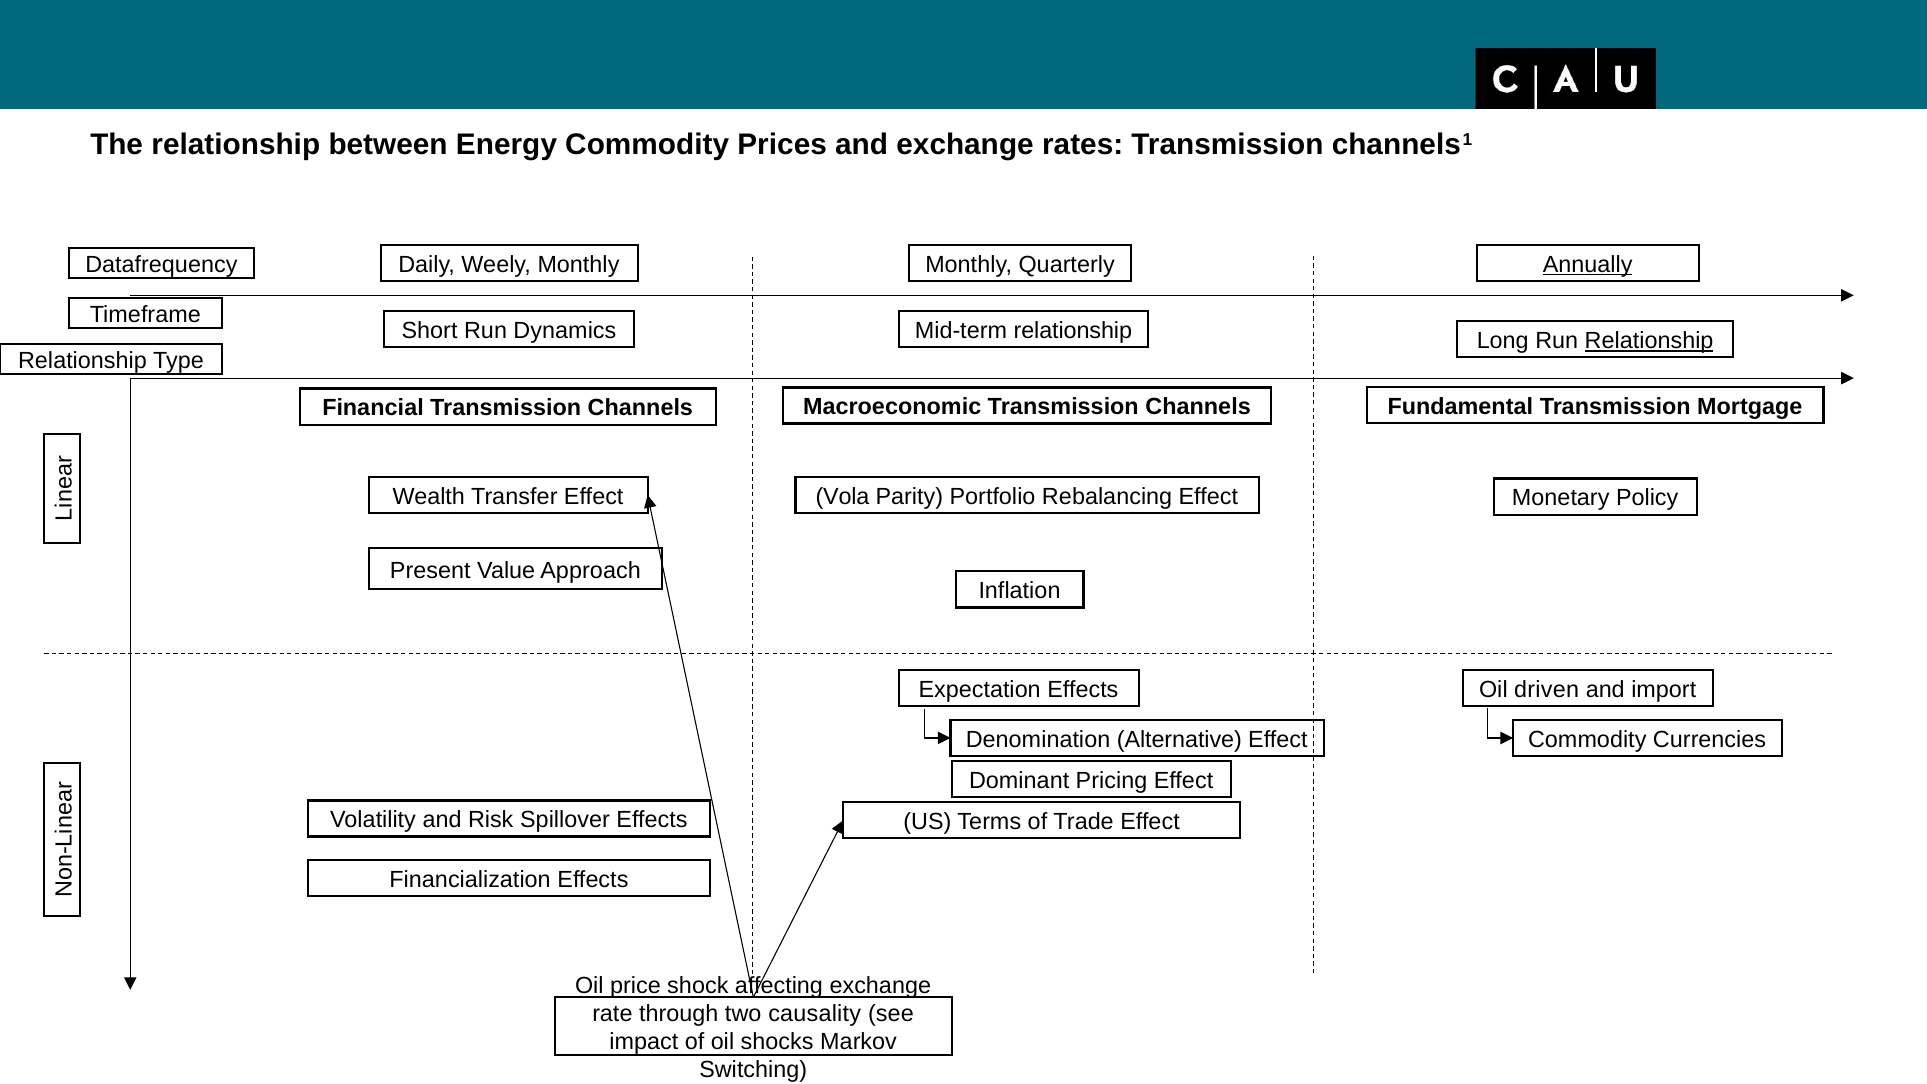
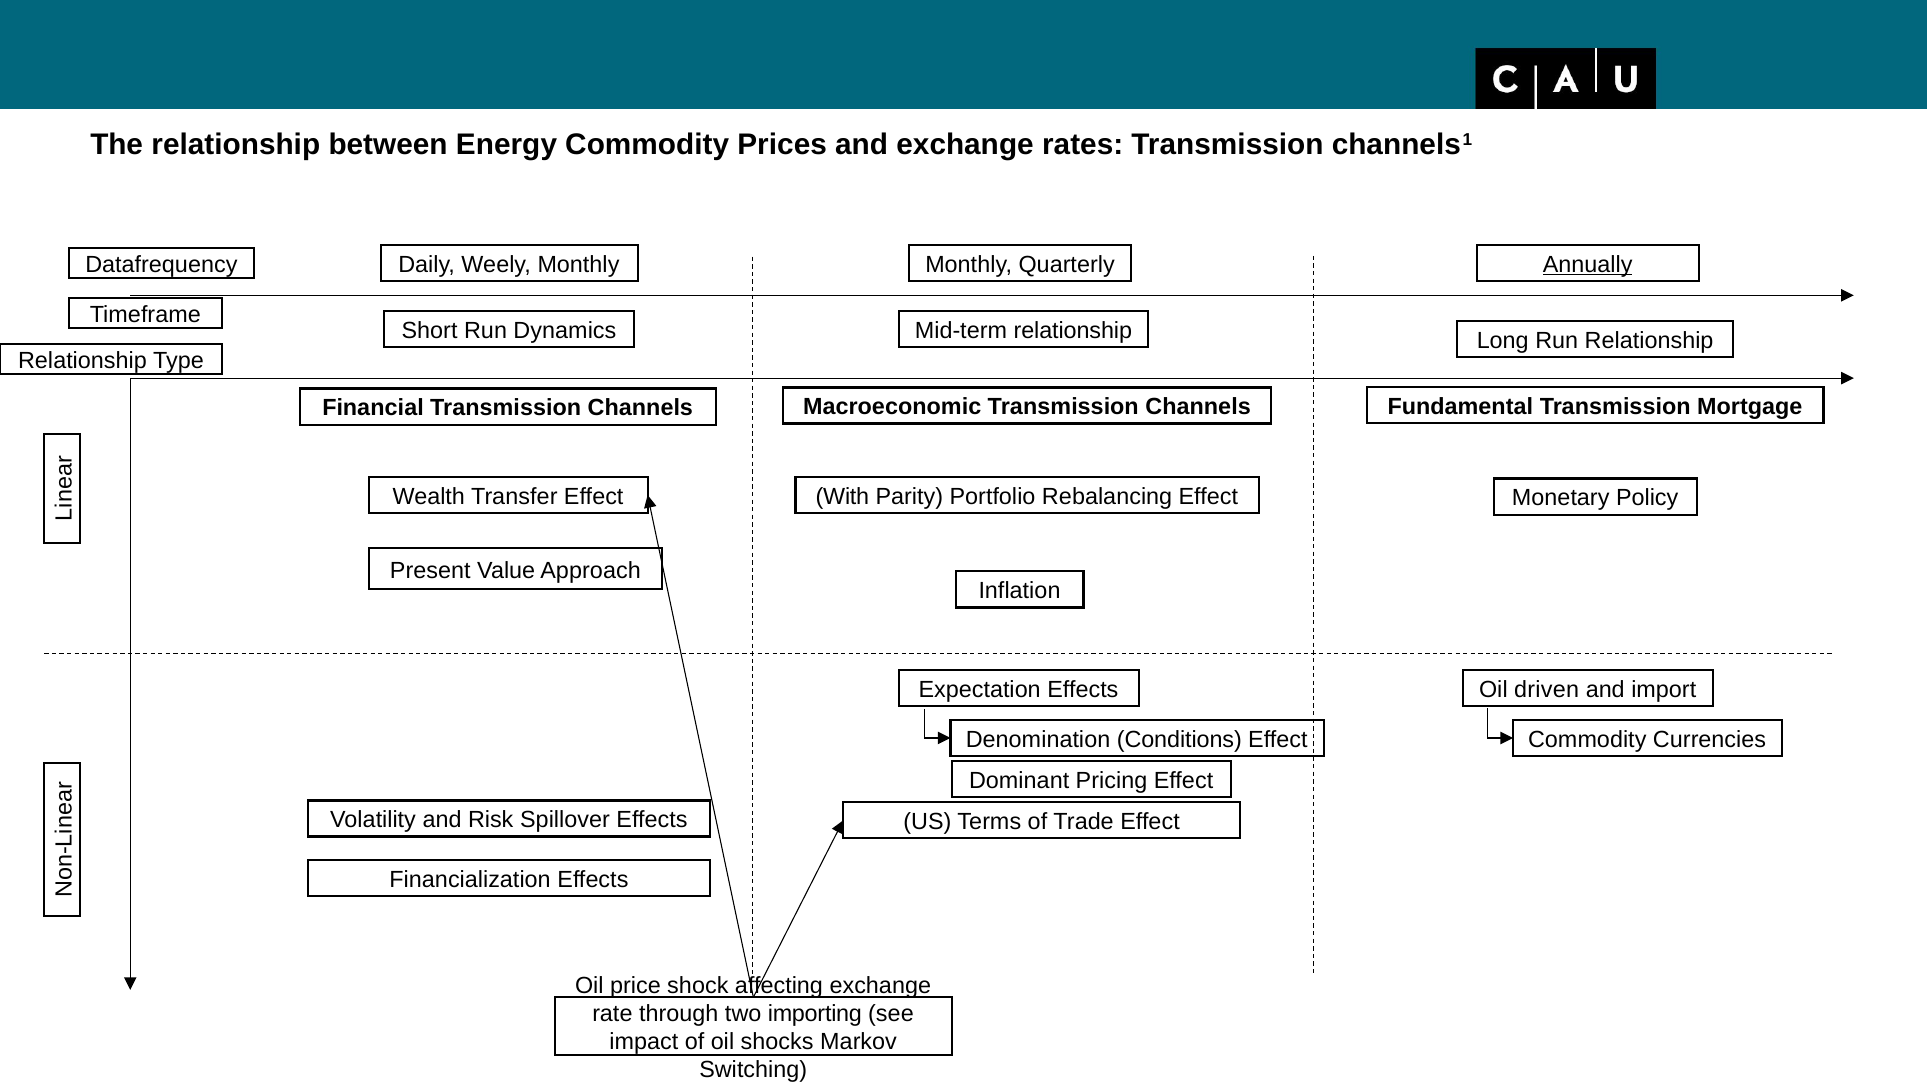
Relationship at (1649, 341) underline: present -> none
Vola: Vola -> With
Alternative: Alternative -> Conditions
causality: causality -> importing
